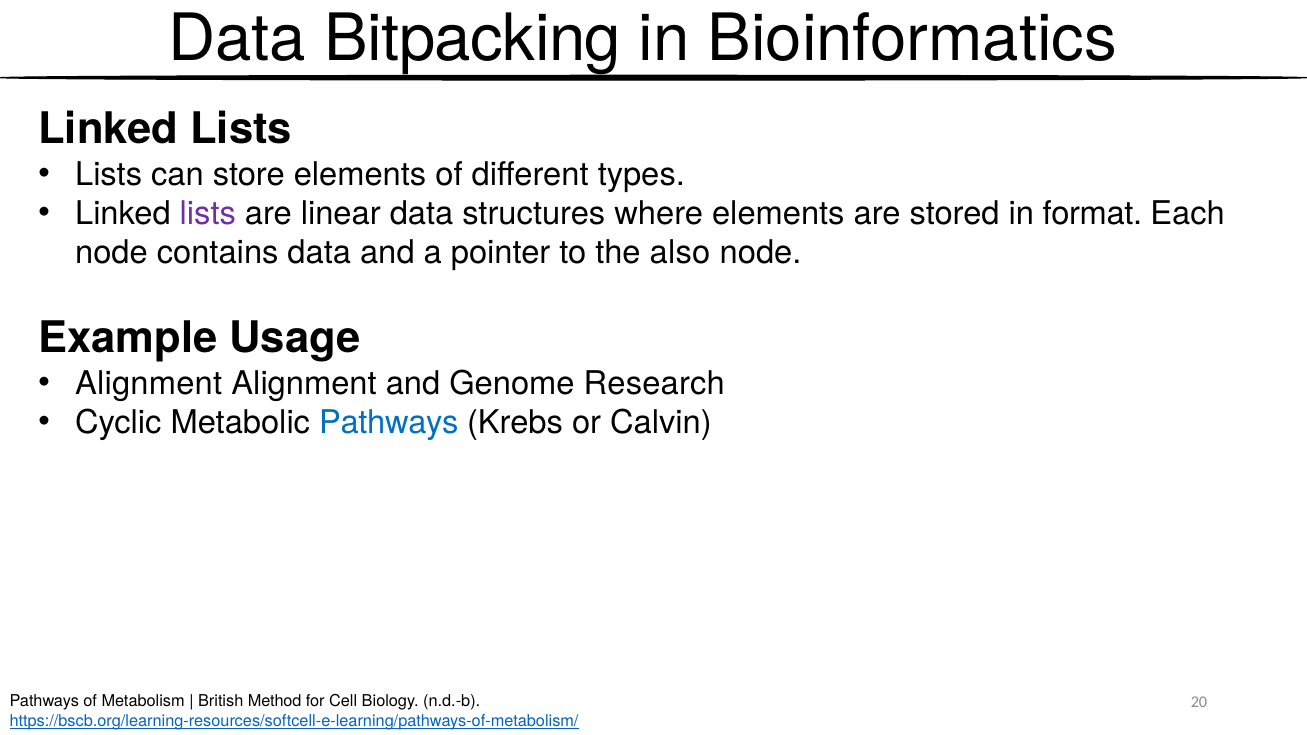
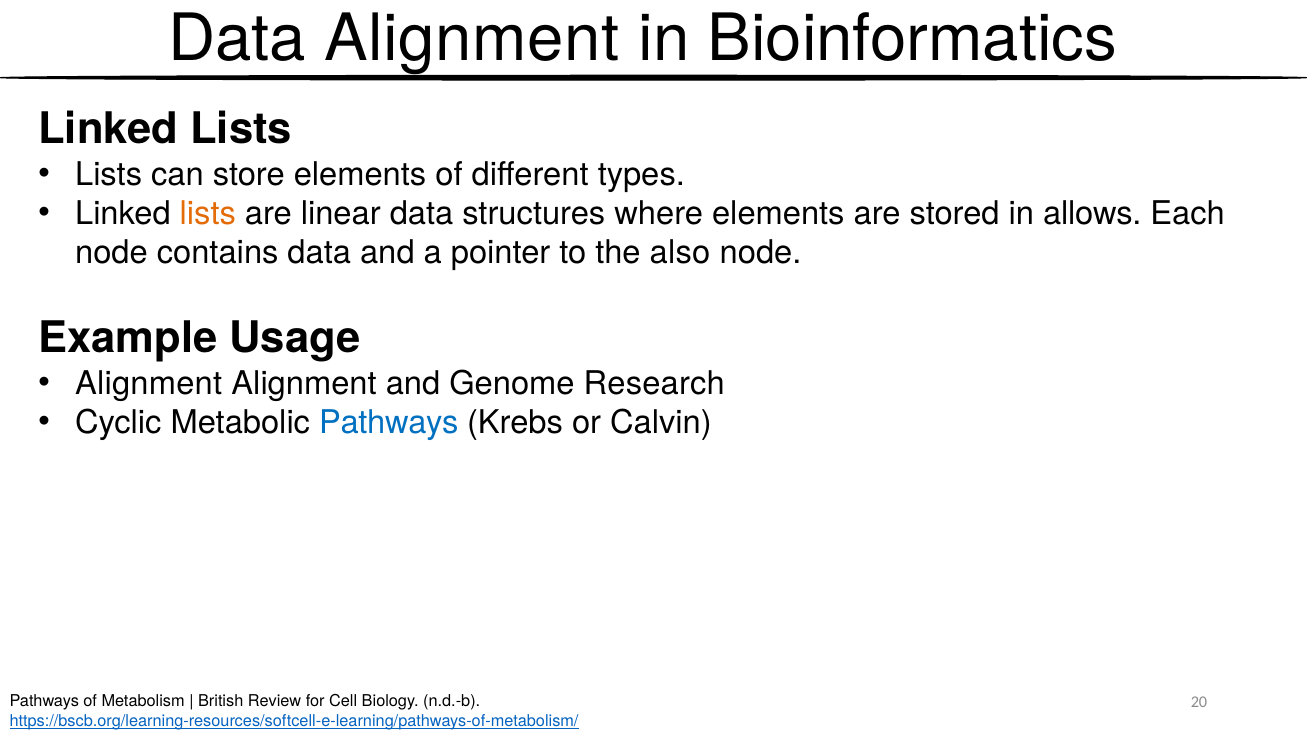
Data Bitpacking: Bitpacking -> Alignment
lists at (208, 214) colour: purple -> orange
format: format -> allows
Method: Method -> Review
